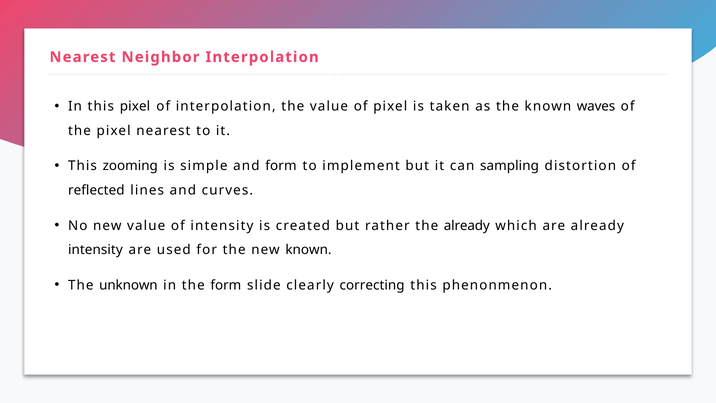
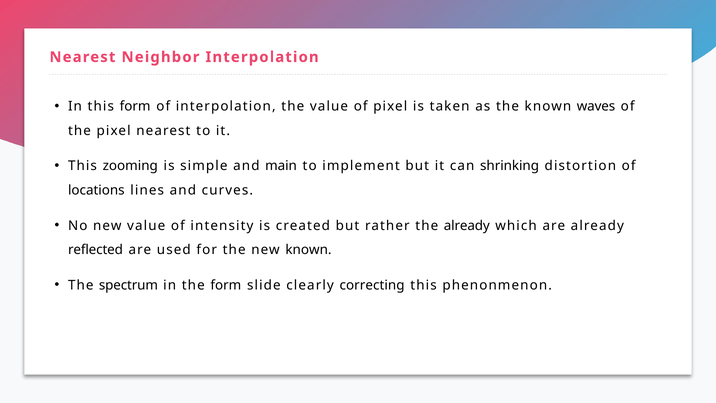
this pixel: pixel -> form
and form: form -> main
sampling: sampling -> shrinking
reflected: reflected -> locations
intensity at (95, 250): intensity -> reflected
unknown: unknown -> spectrum
